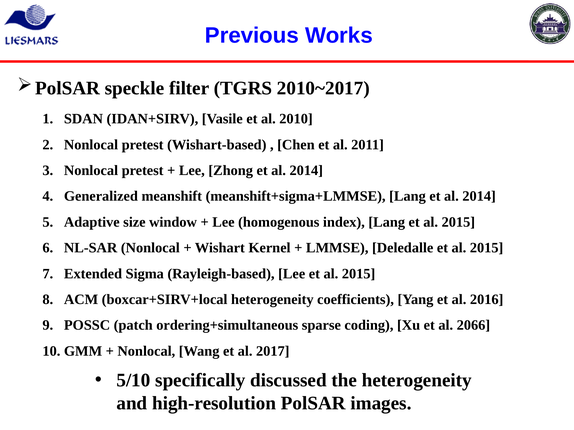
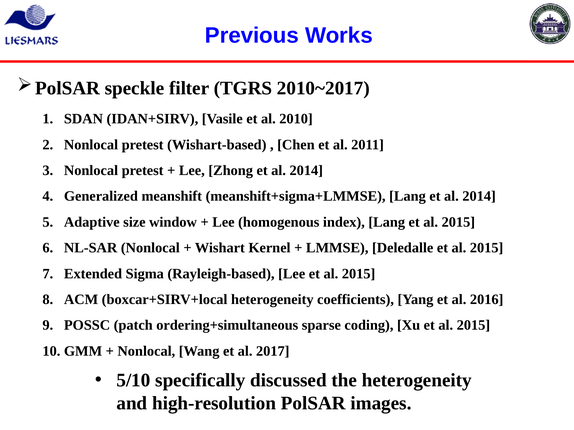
Xu et al 2066: 2066 -> 2015
